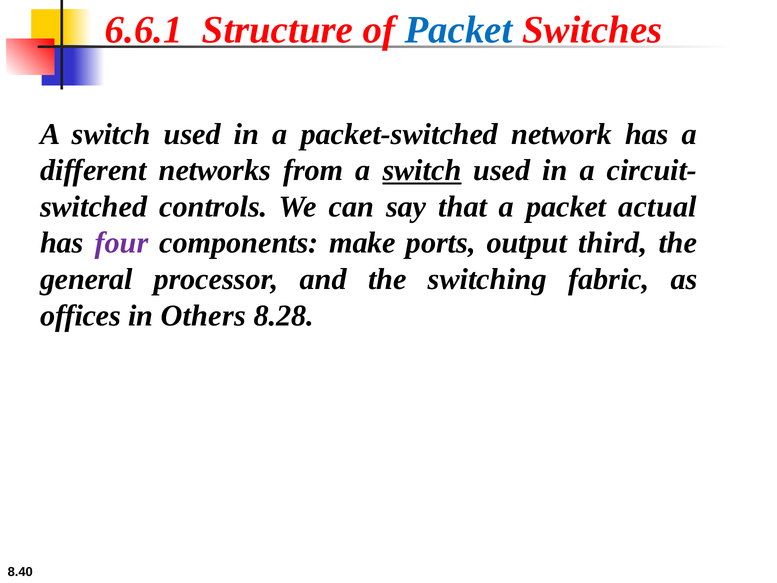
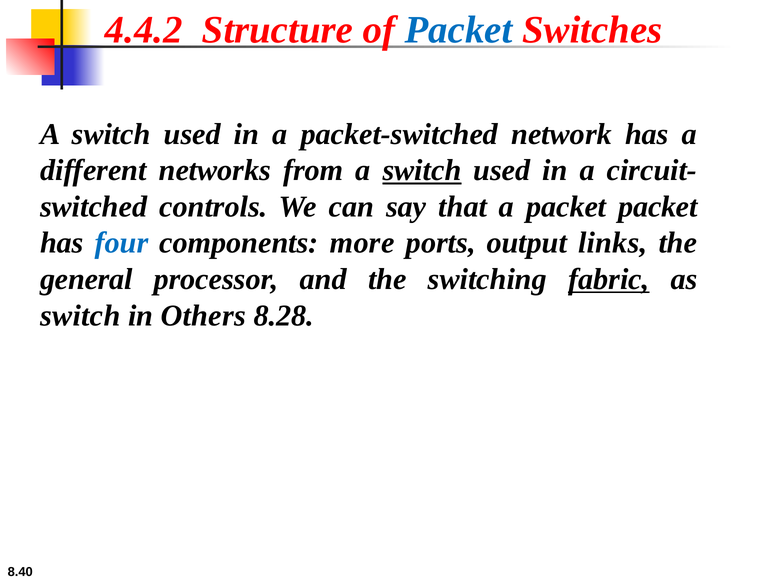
6.6.1: 6.6.1 -> 4.4.2
packet actual: actual -> packet
four colour: purple -> blue
make: make -> more
third: third -> links
fabric underline: none -> present
offices at (80, 315): offices -> switch
